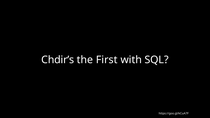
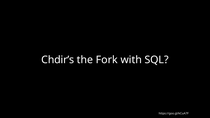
First: First -> Fork
